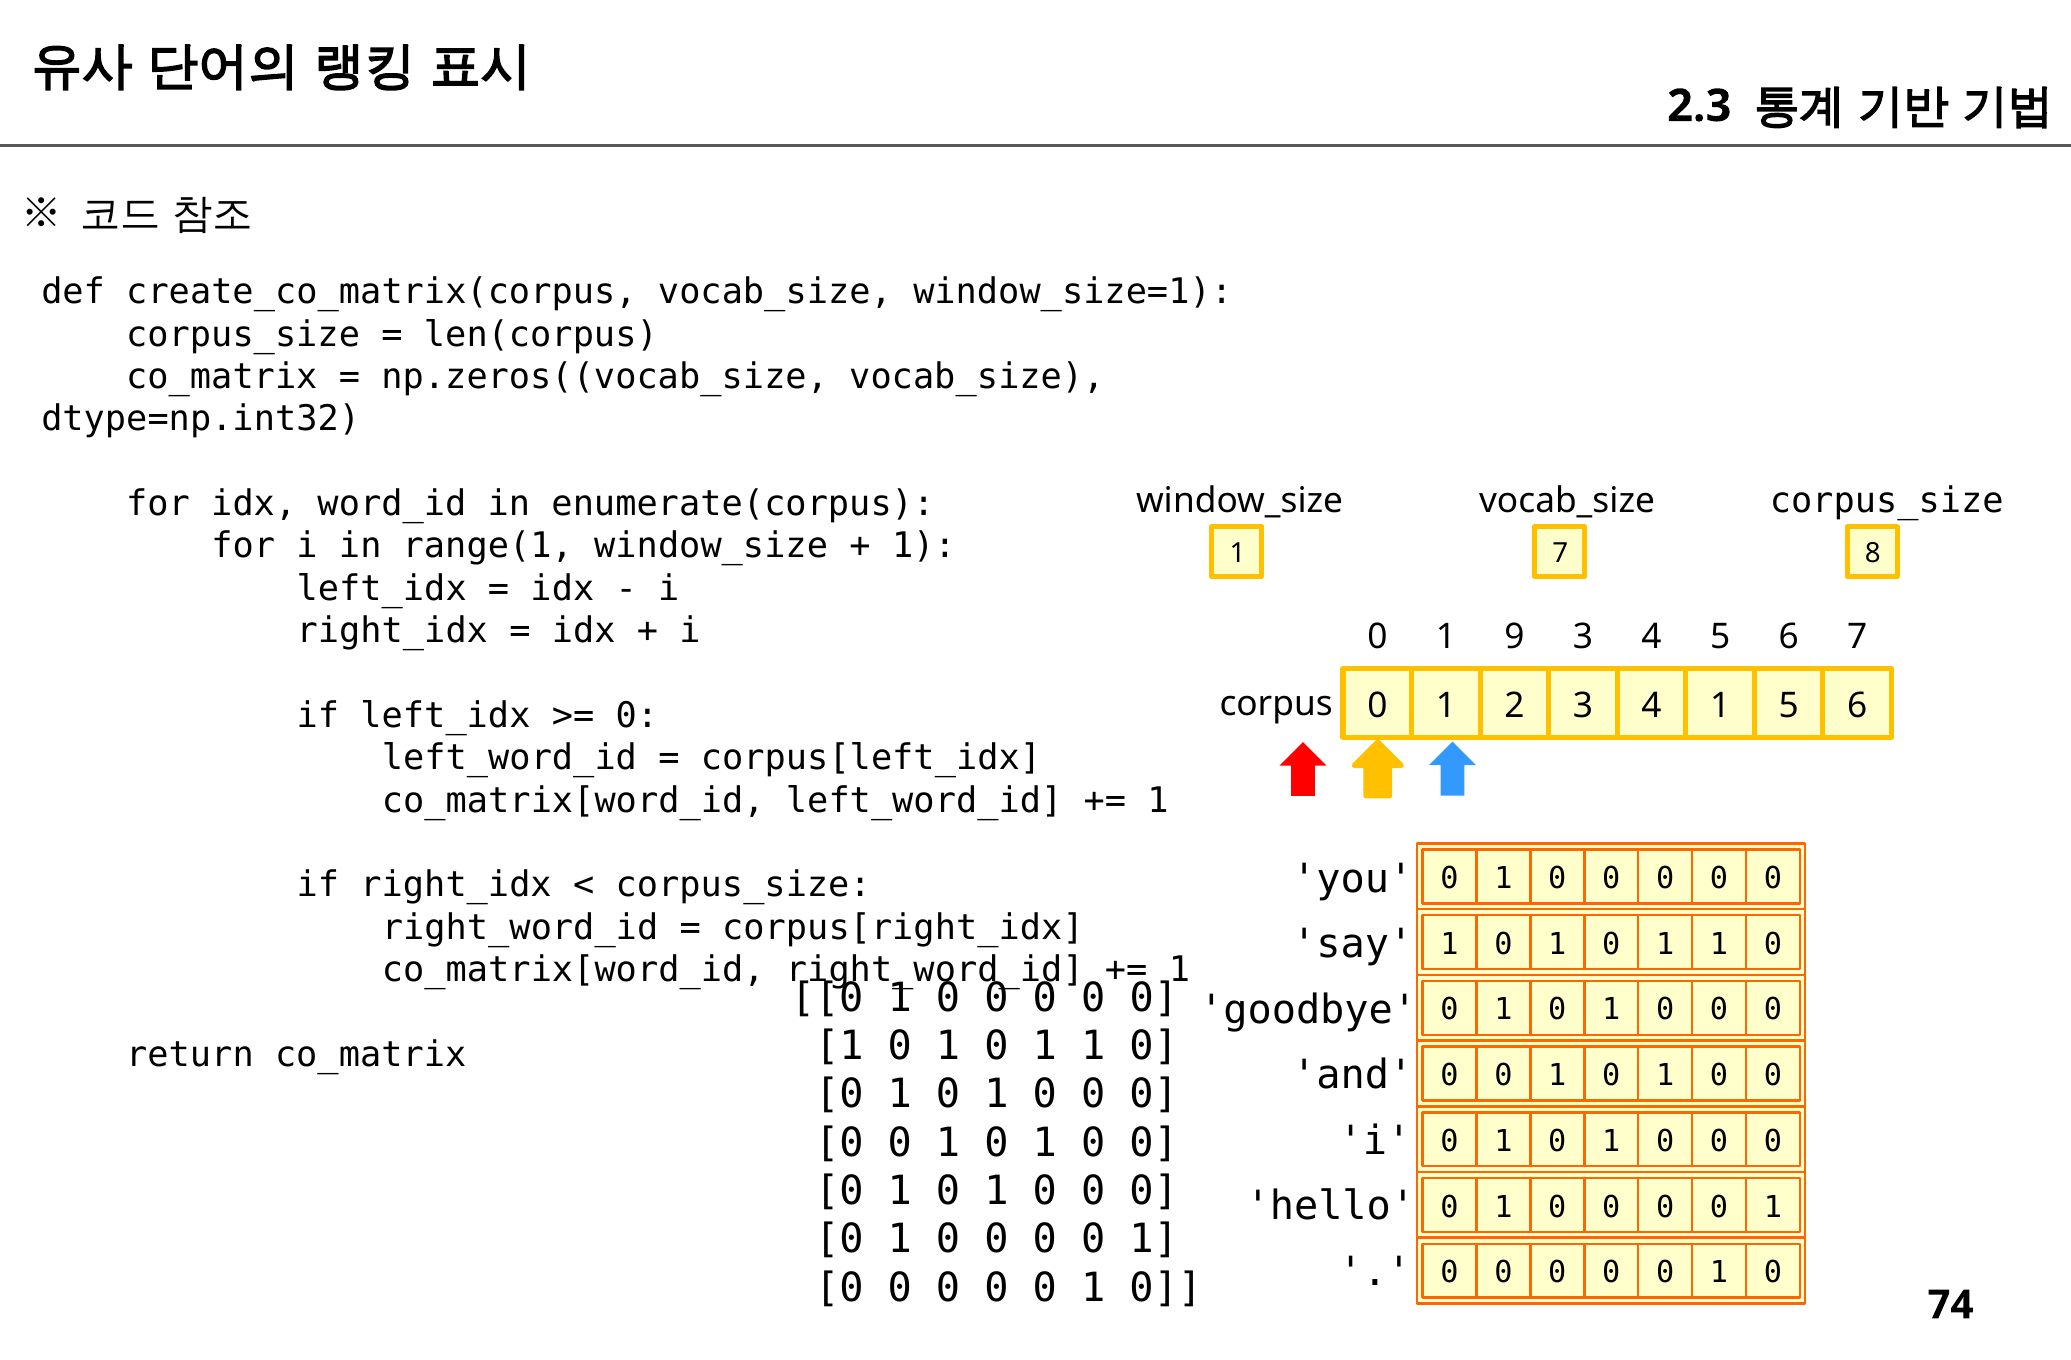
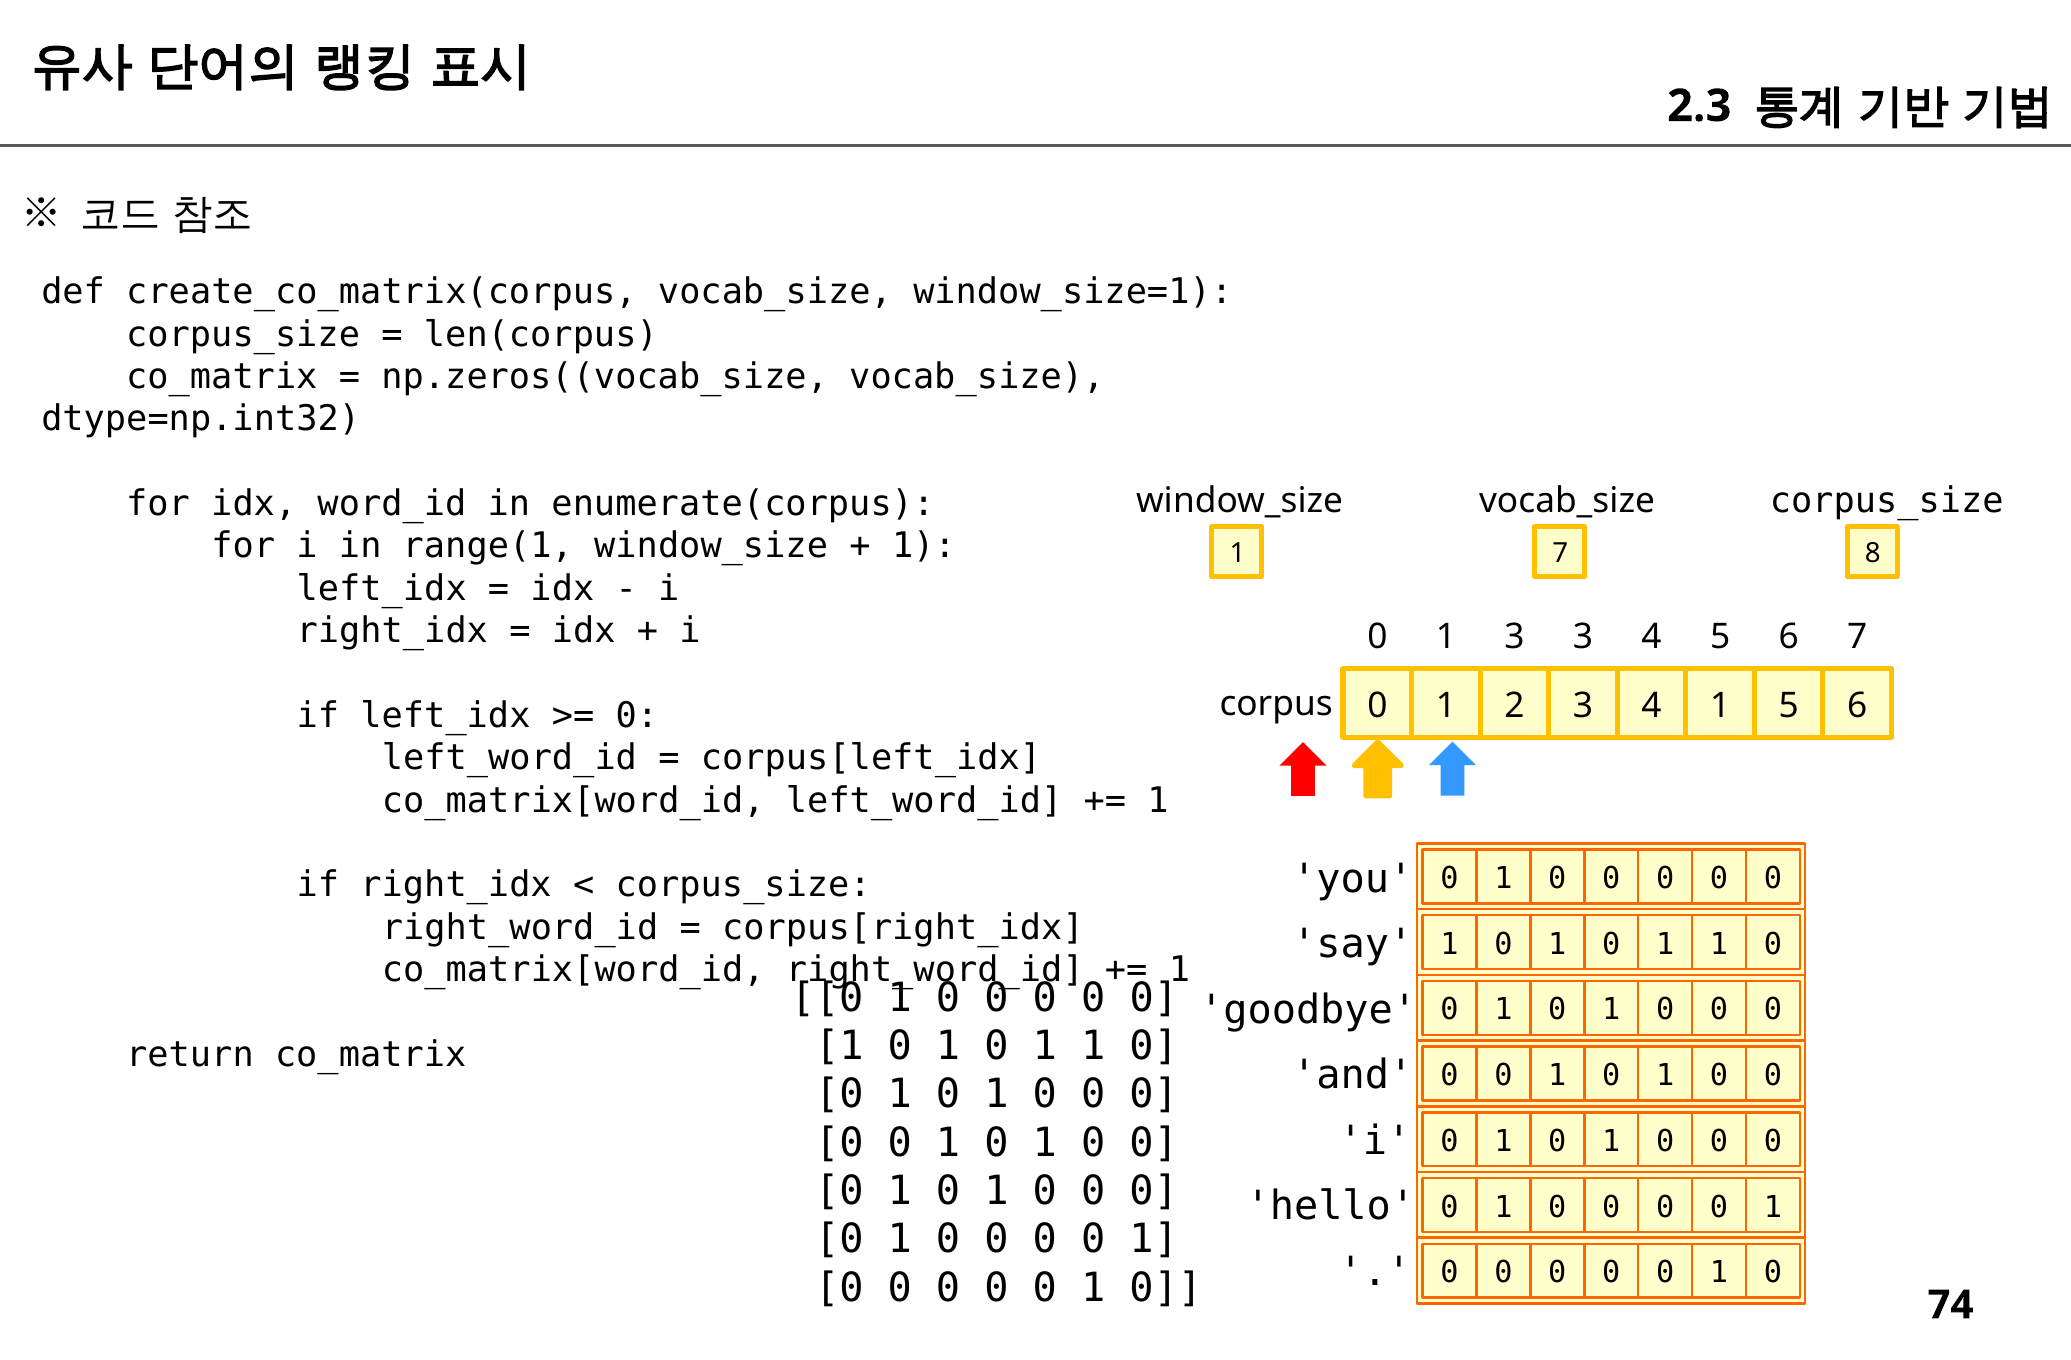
1 9: 9 -> 3
